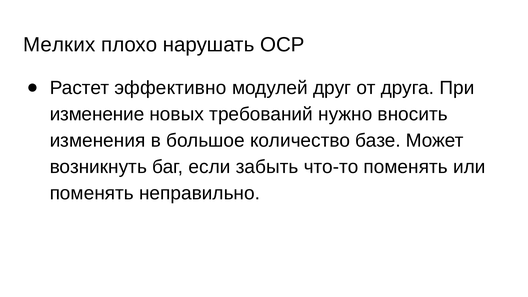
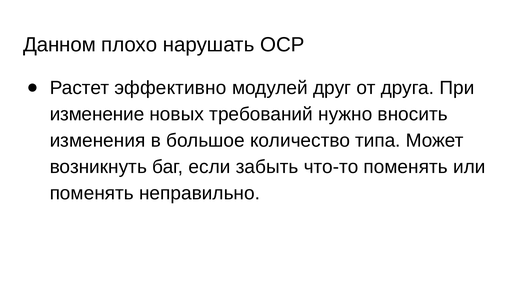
Мелких: Мелких -> Данном
базе: базе -> типа
